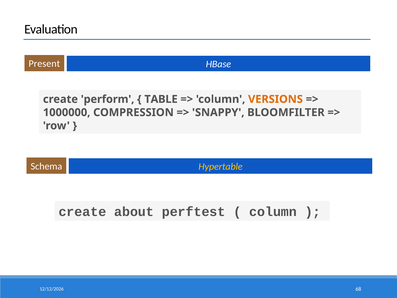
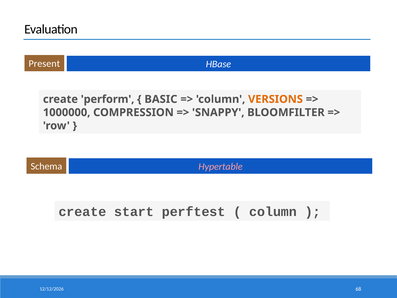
TABLE: TABLE -> BASIC
Hypertable colour: yellow -> pink
about: about -> start
